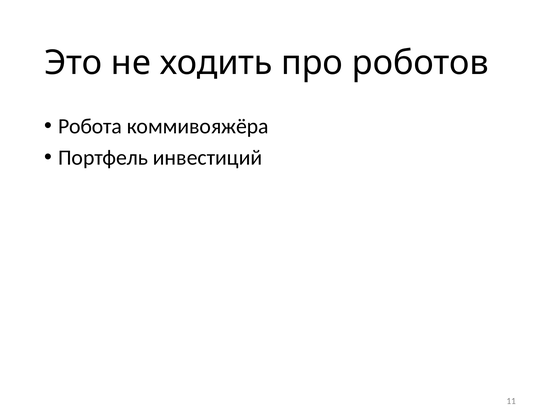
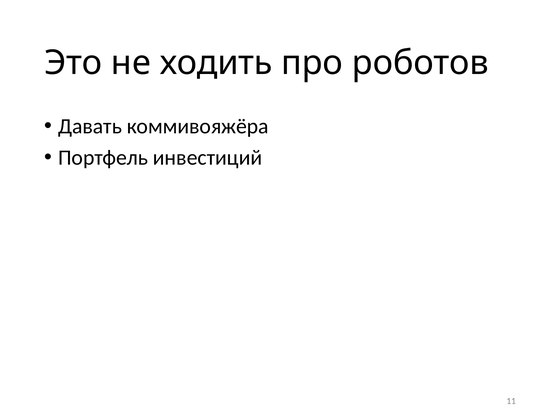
Робота: Робота -> Давать
